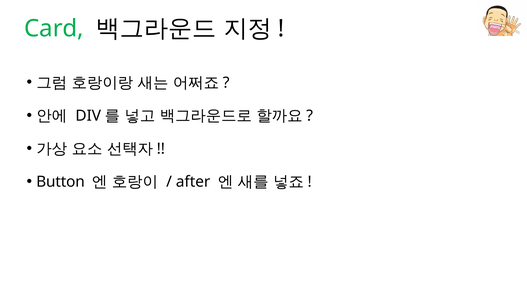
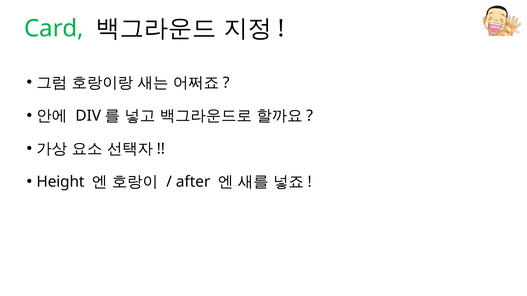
Button: Button -> Height
